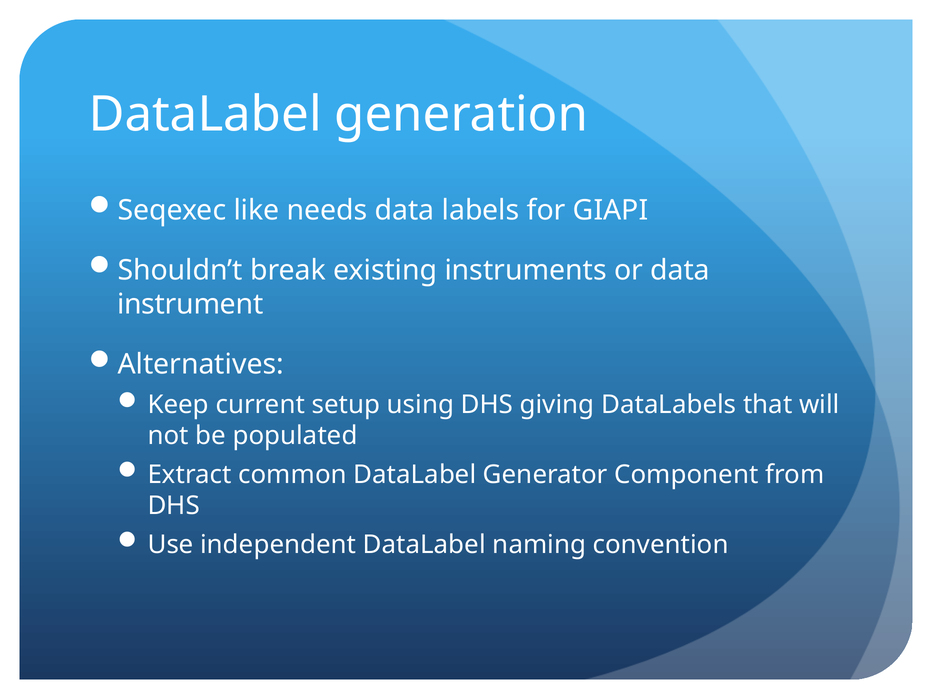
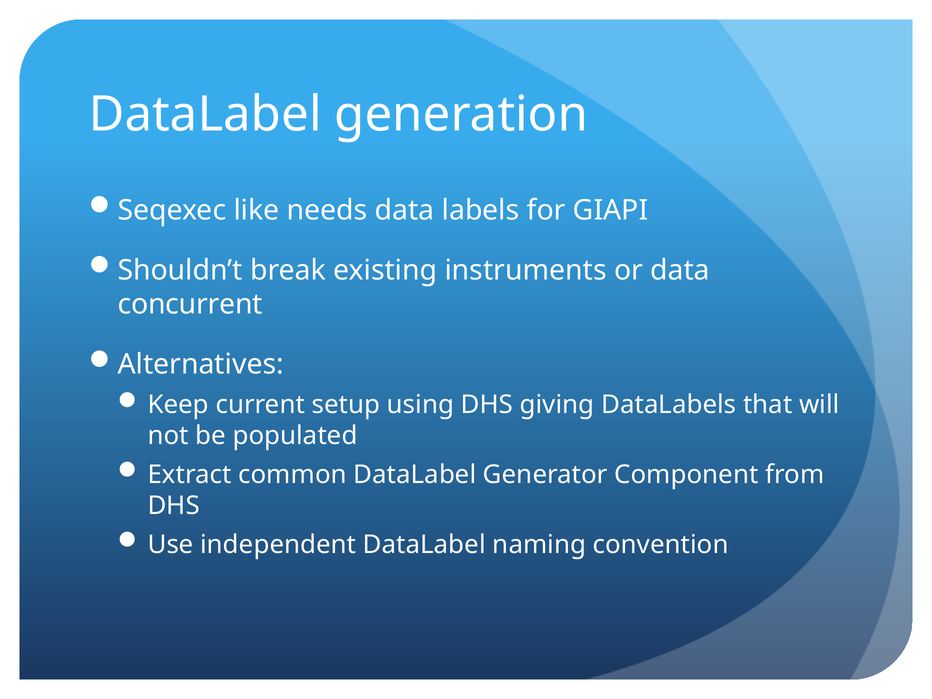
instrument: instrument -> concurrent
